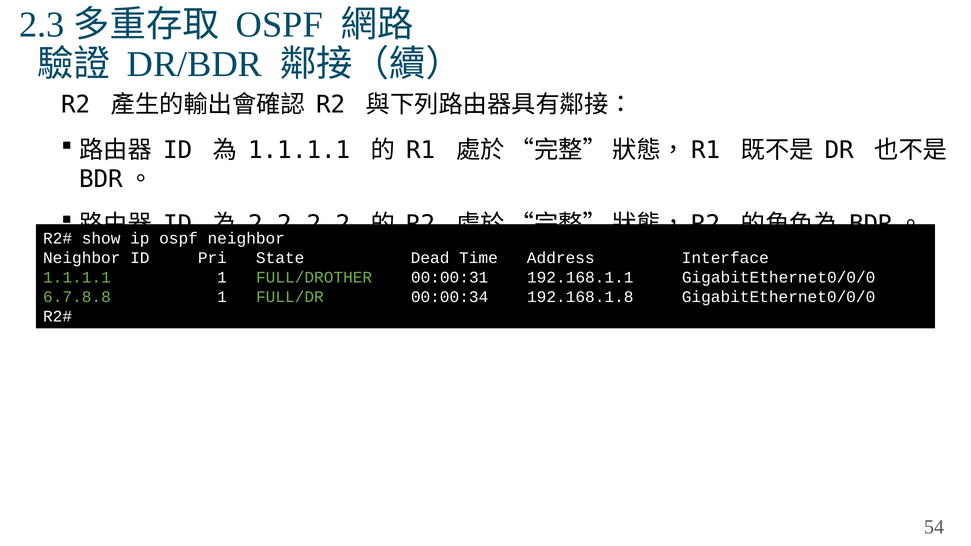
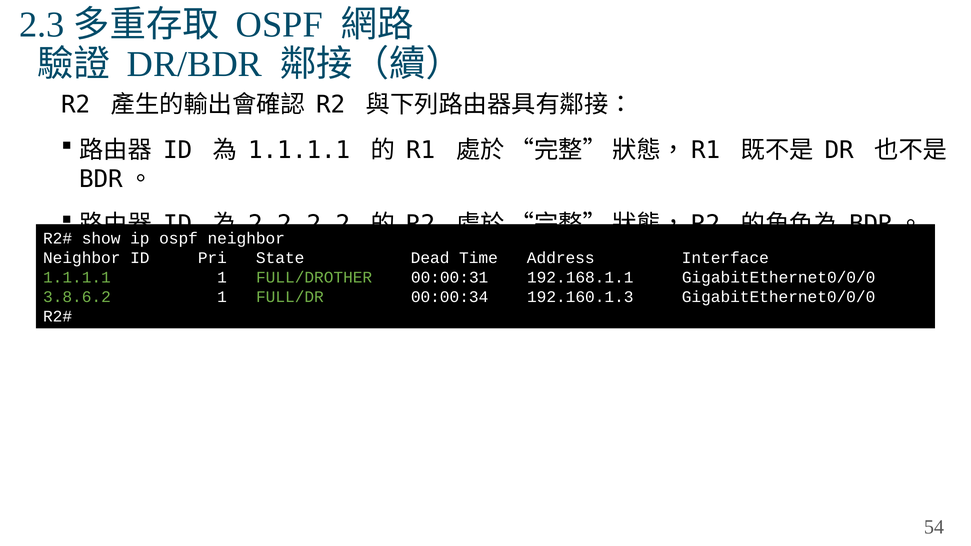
6.7.8.8: 6.7.8.8 -> 3.8.6.2
192.168.1.8: 192.168.1.8 -> 192.160.1.3
